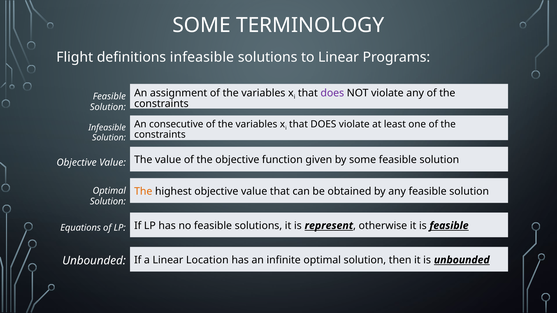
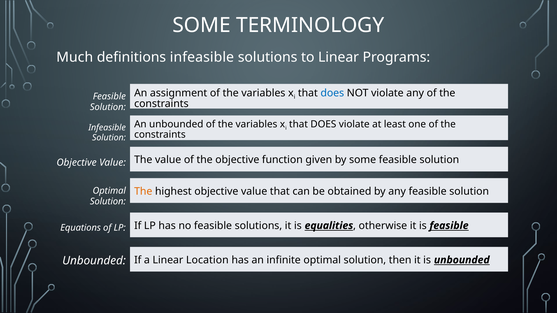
Flight: Flight -> Much
does at (332, 93) colour: purple -> blue
An consecutive: consecutive -> unbounded
represent: represent -> equalities
